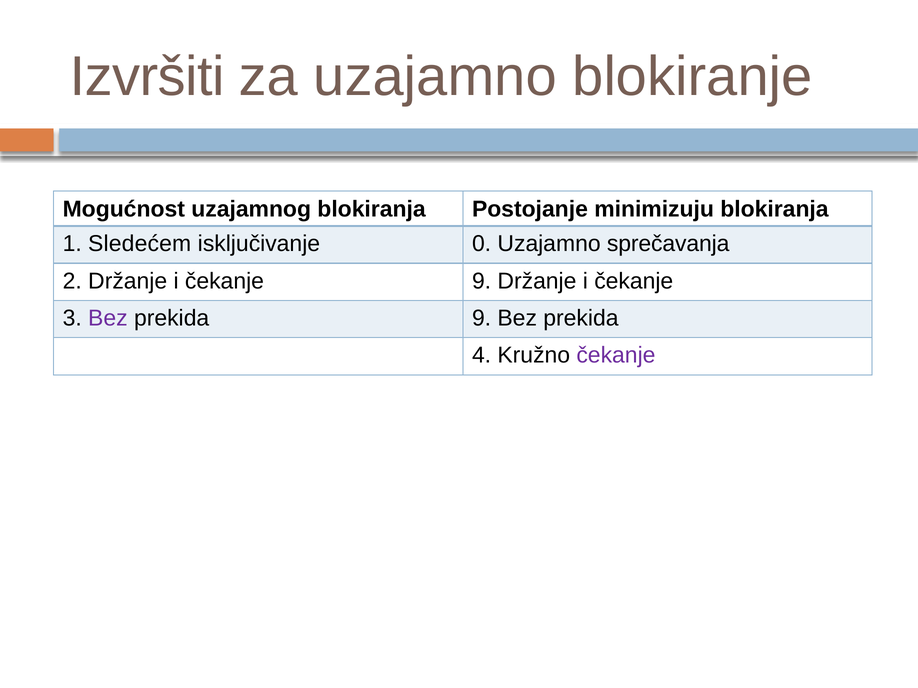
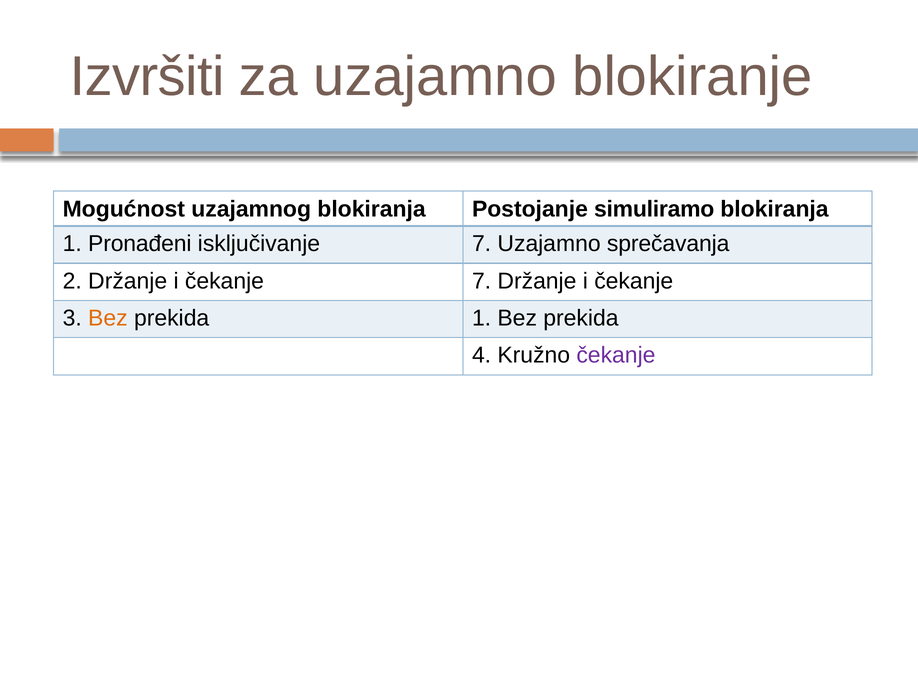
minimizuju: minimizuju -> simuliramo
Sledećem: Sledećem -> Pronađeni
isključivanje 0: 0 -> 7
čekanje 9: 9 -> 7
Bez at (108, 318) colour: purple -> orange
prekida 9: 9 -> 1
